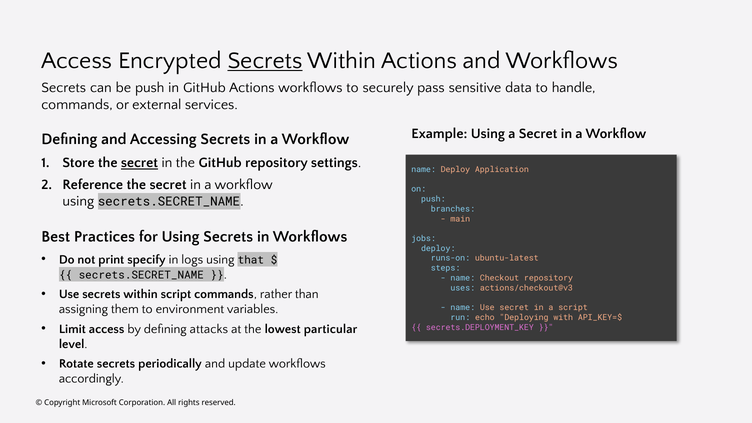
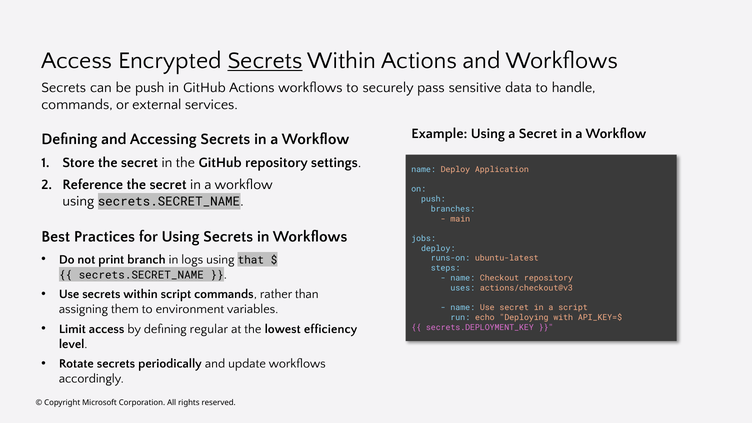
secret at (139, 163) underline: present -> none
specify: specify -> branch
attacks: attacks -> regular
particular: particular -> efficiency
